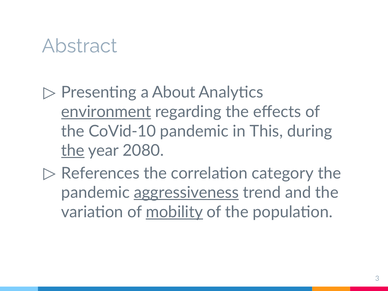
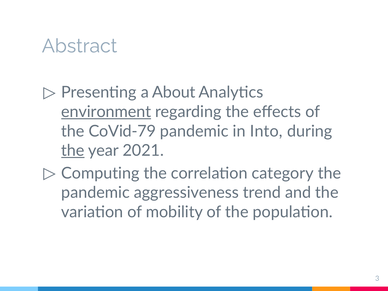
CoVid-10: CoVid-10 -> CoVid-79
This: This -> Into
2080: 2080 -> 2021
References: References -> Computing
aggressiveness underline: present -> none
mobility underline: present -> none
